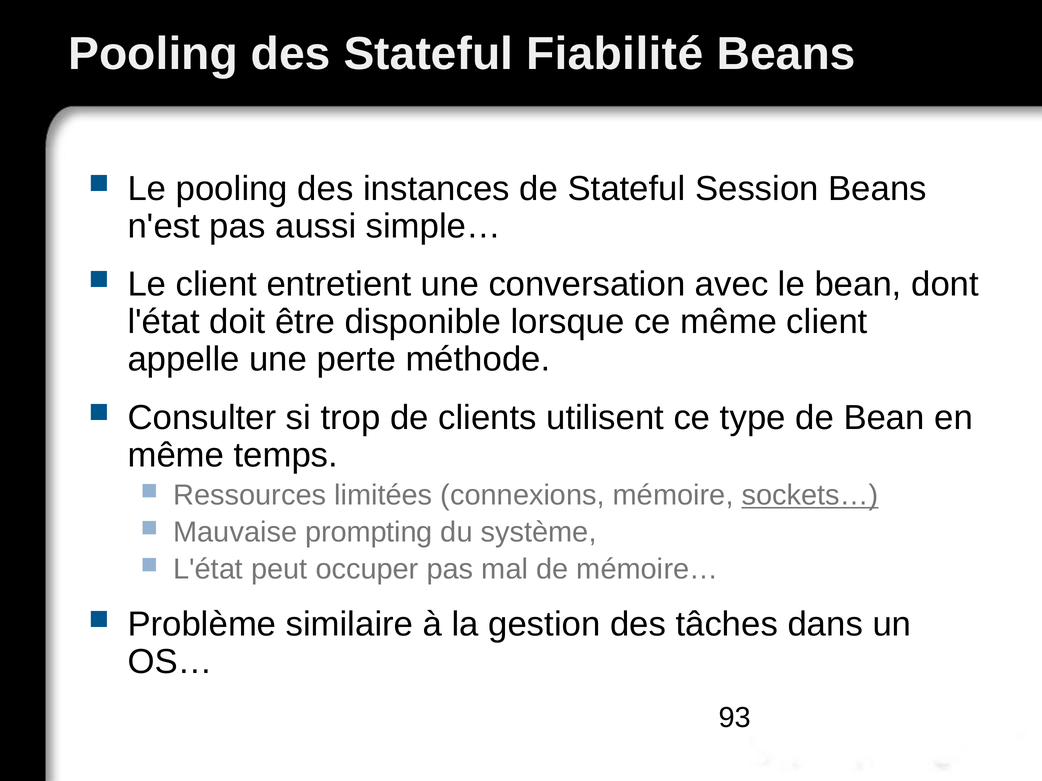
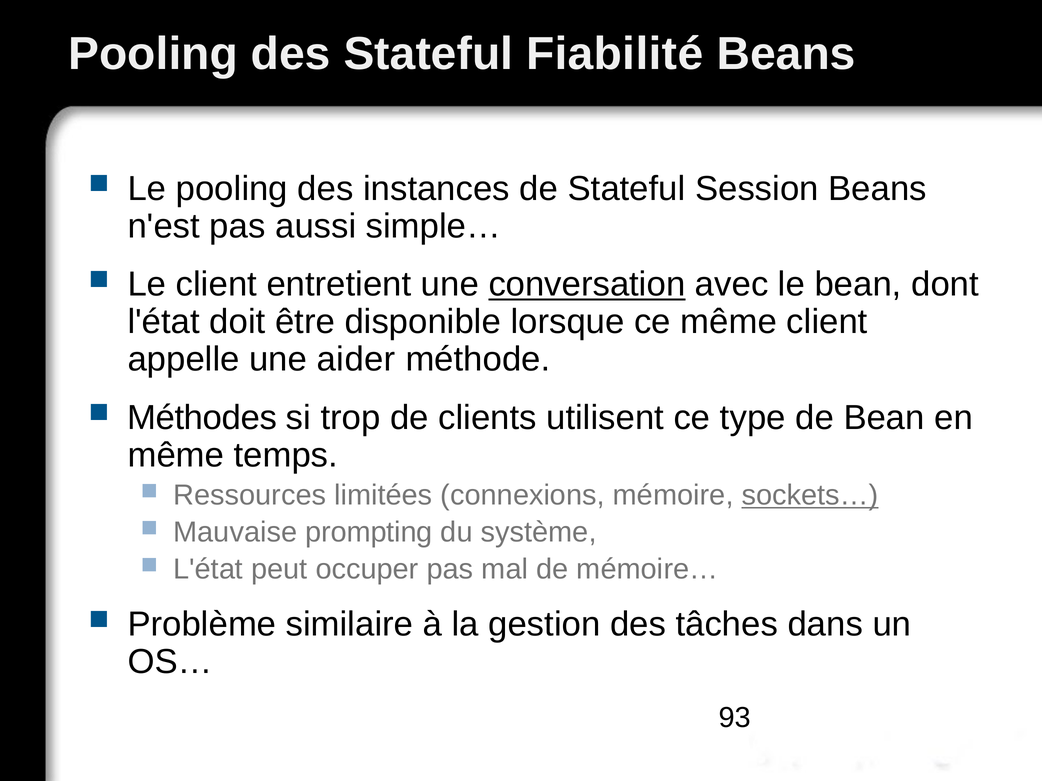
conversation underline: none -> present
perte: perte -> aider
Consulter: Consulter -> Méthodes
